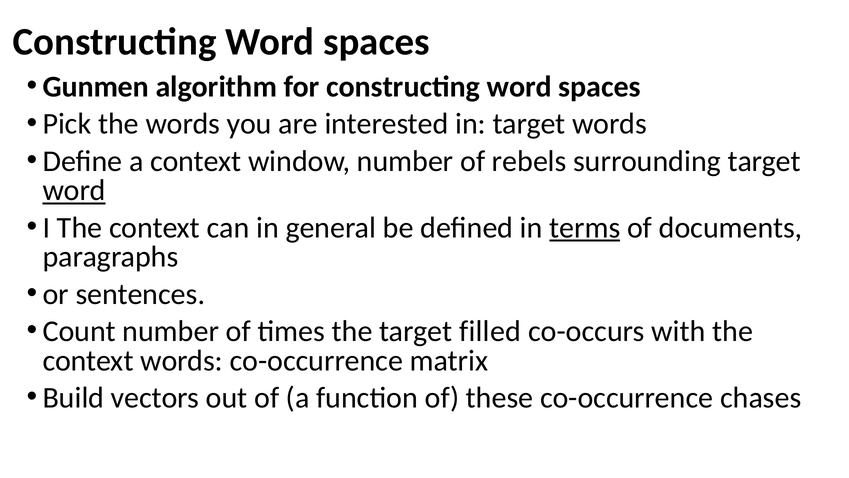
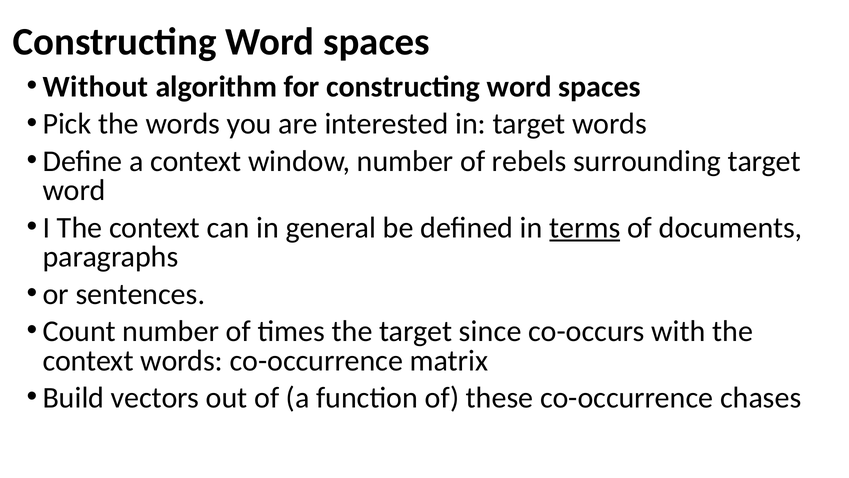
Gunmen: Gunmen -> Without
word at (74, 190) underline: present -> none
filled: filled -> since
